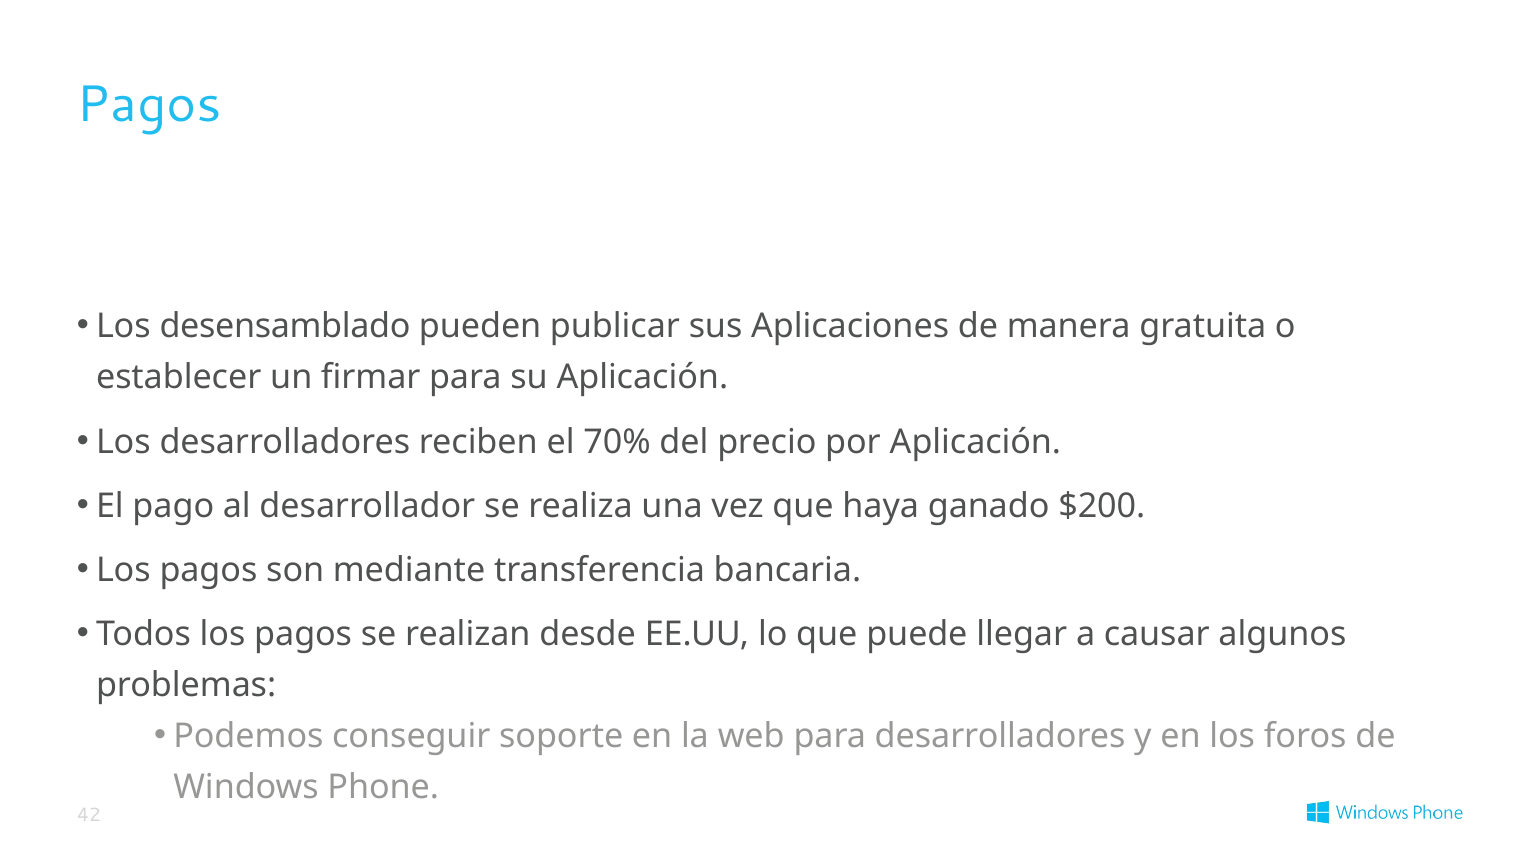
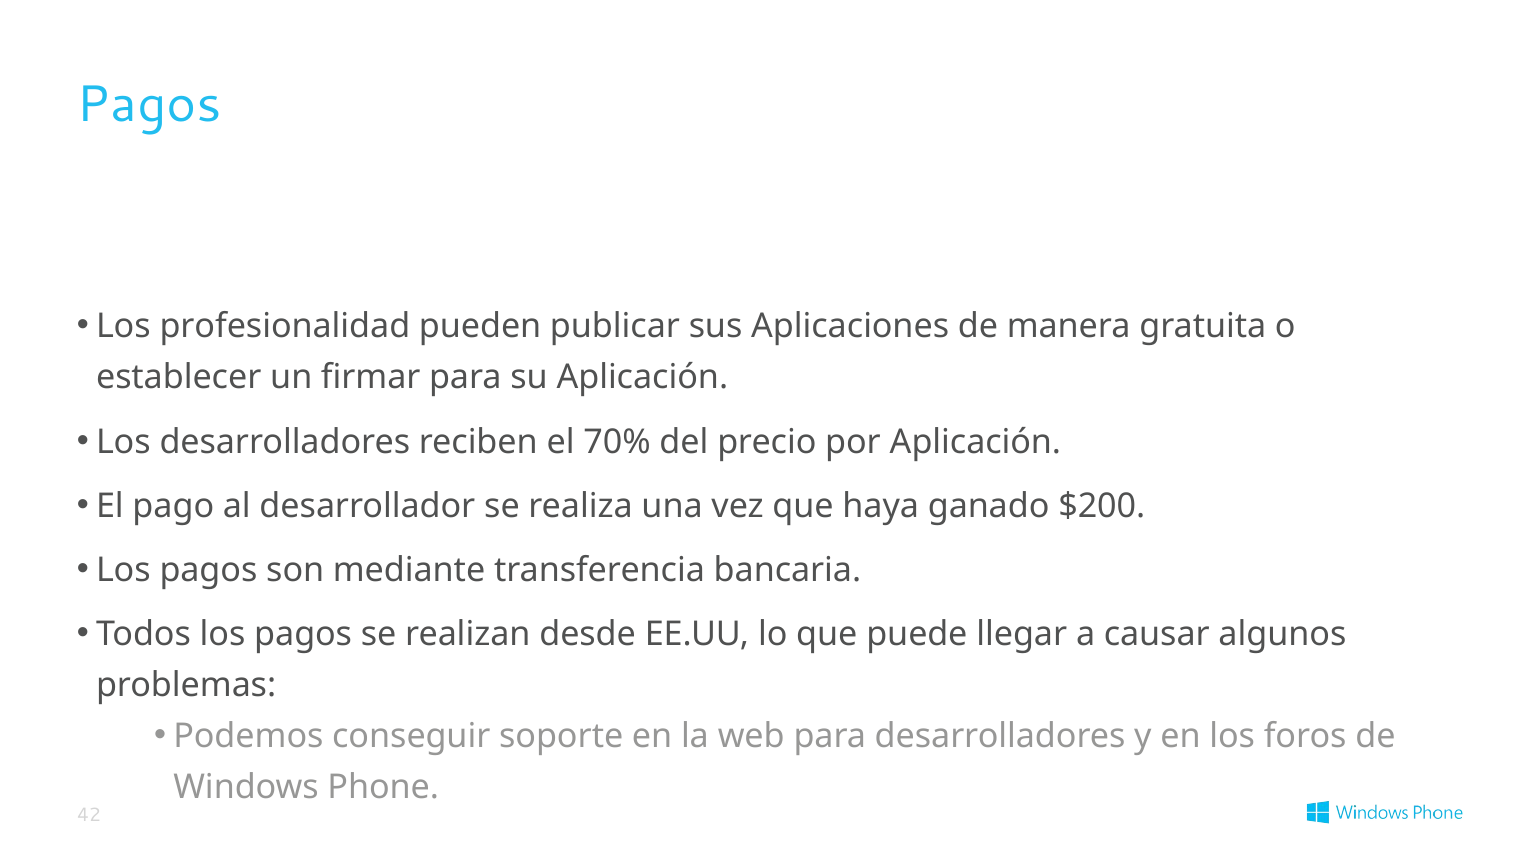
desensamblado: desensamblado -> profesionalidad
